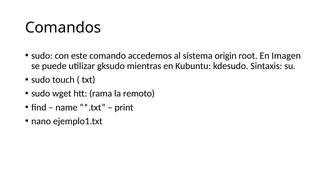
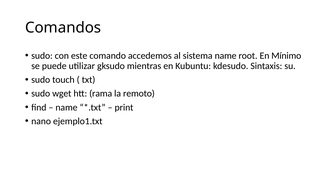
sistema origin: origin -> name
Imagen: Imagen -> Mínimo
